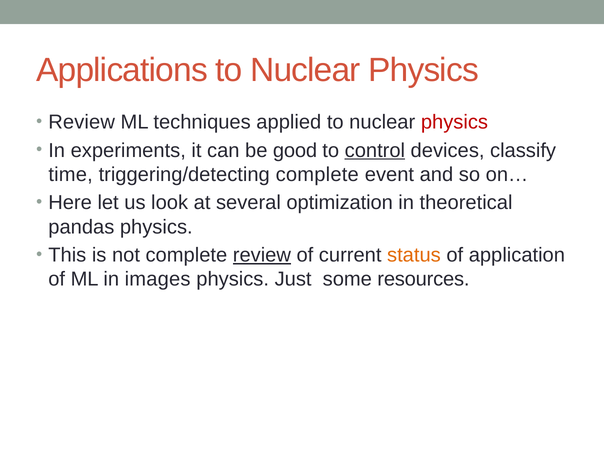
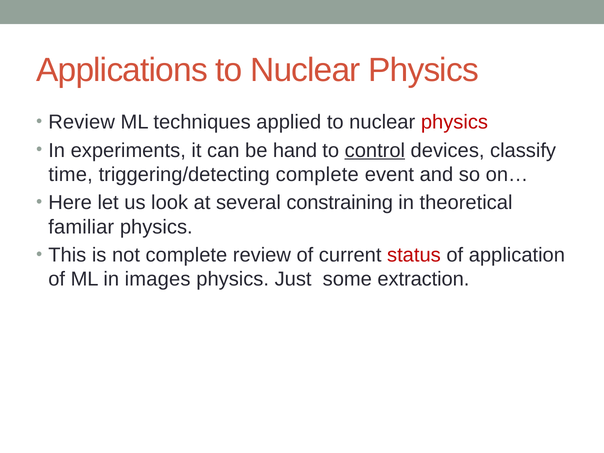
good: good -> hand
optimization: optimization -> constraining
pandas: pandas -> familiar
review at (262, 255) underline: present -> none
status colour: orange -> red
resources: resources -> extraction
